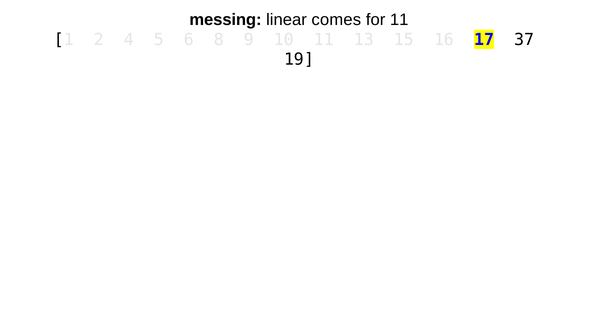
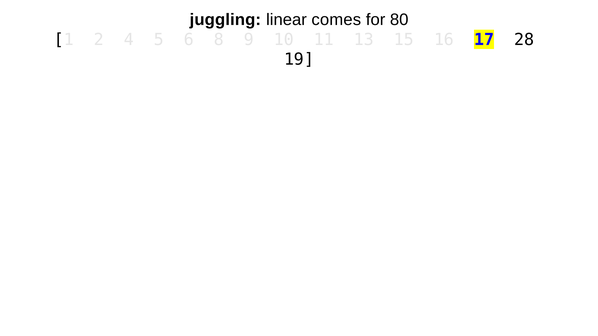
messing: messing -> juggling
for 11: 11 -> 80
37: 37 -> 28
